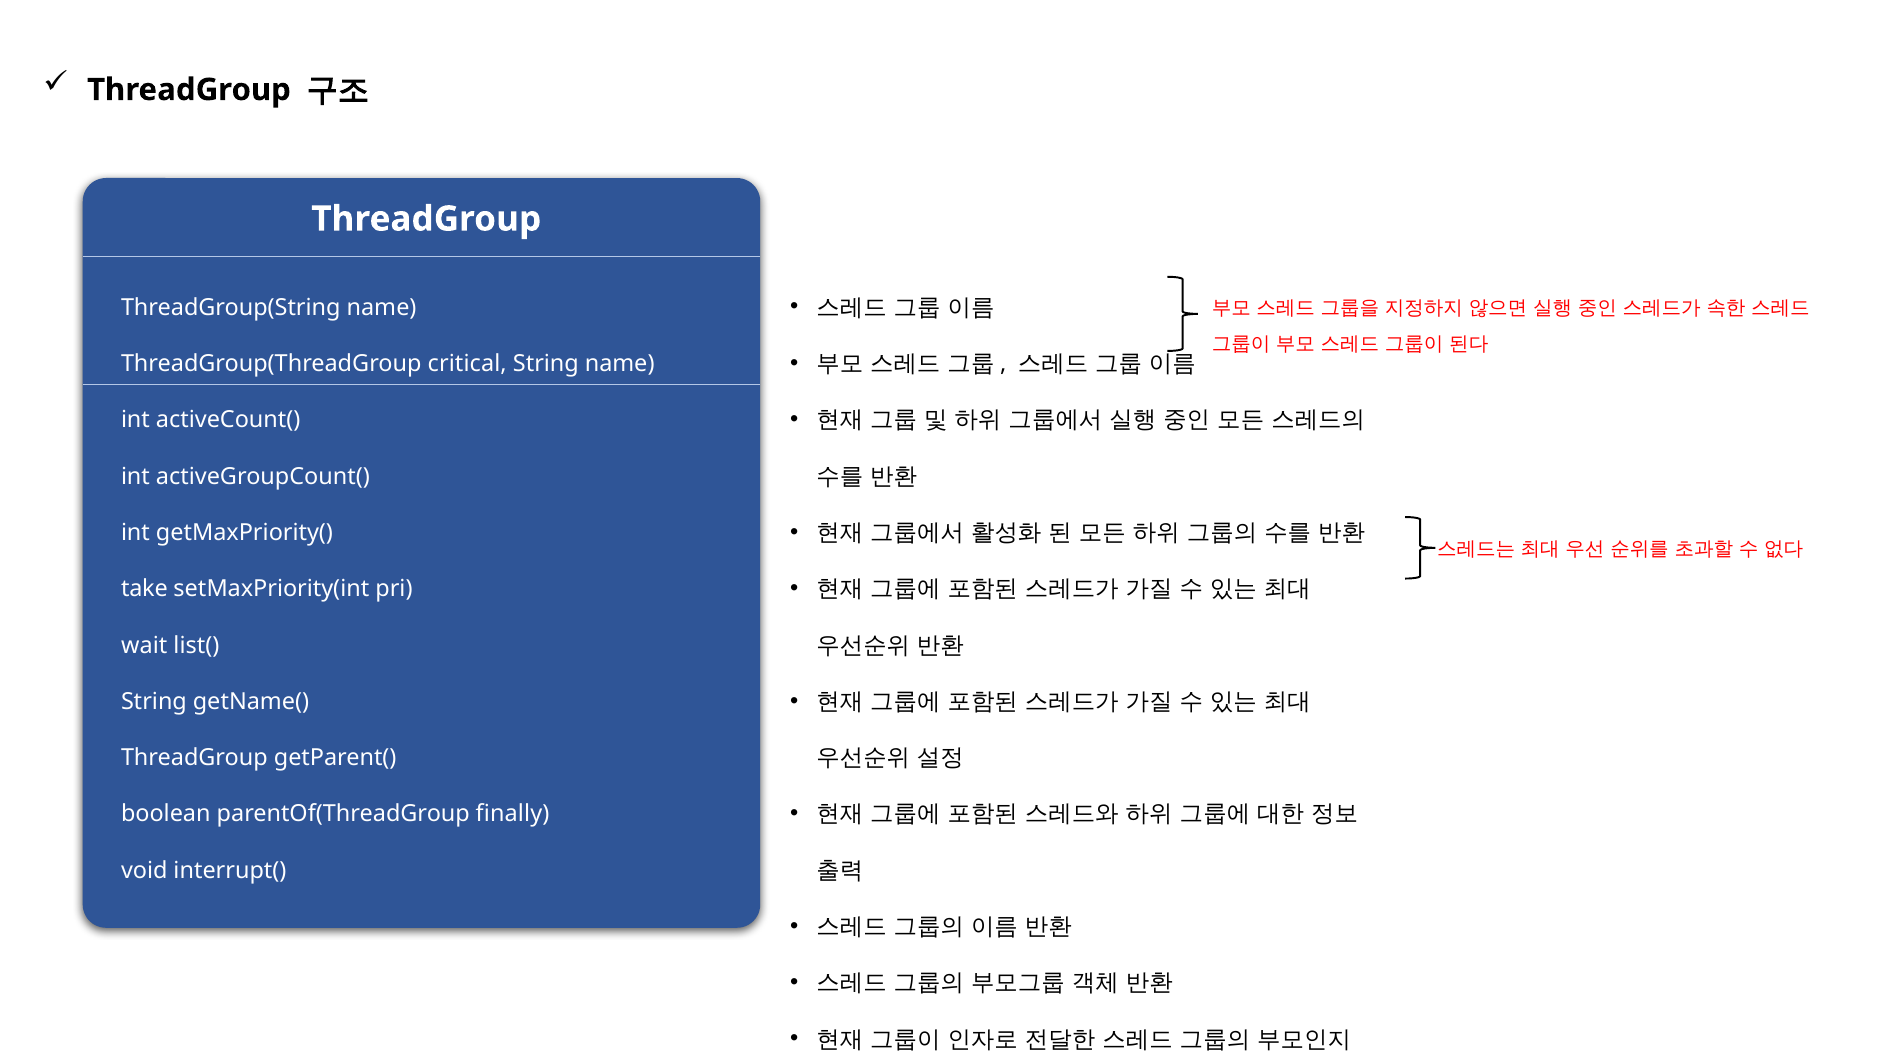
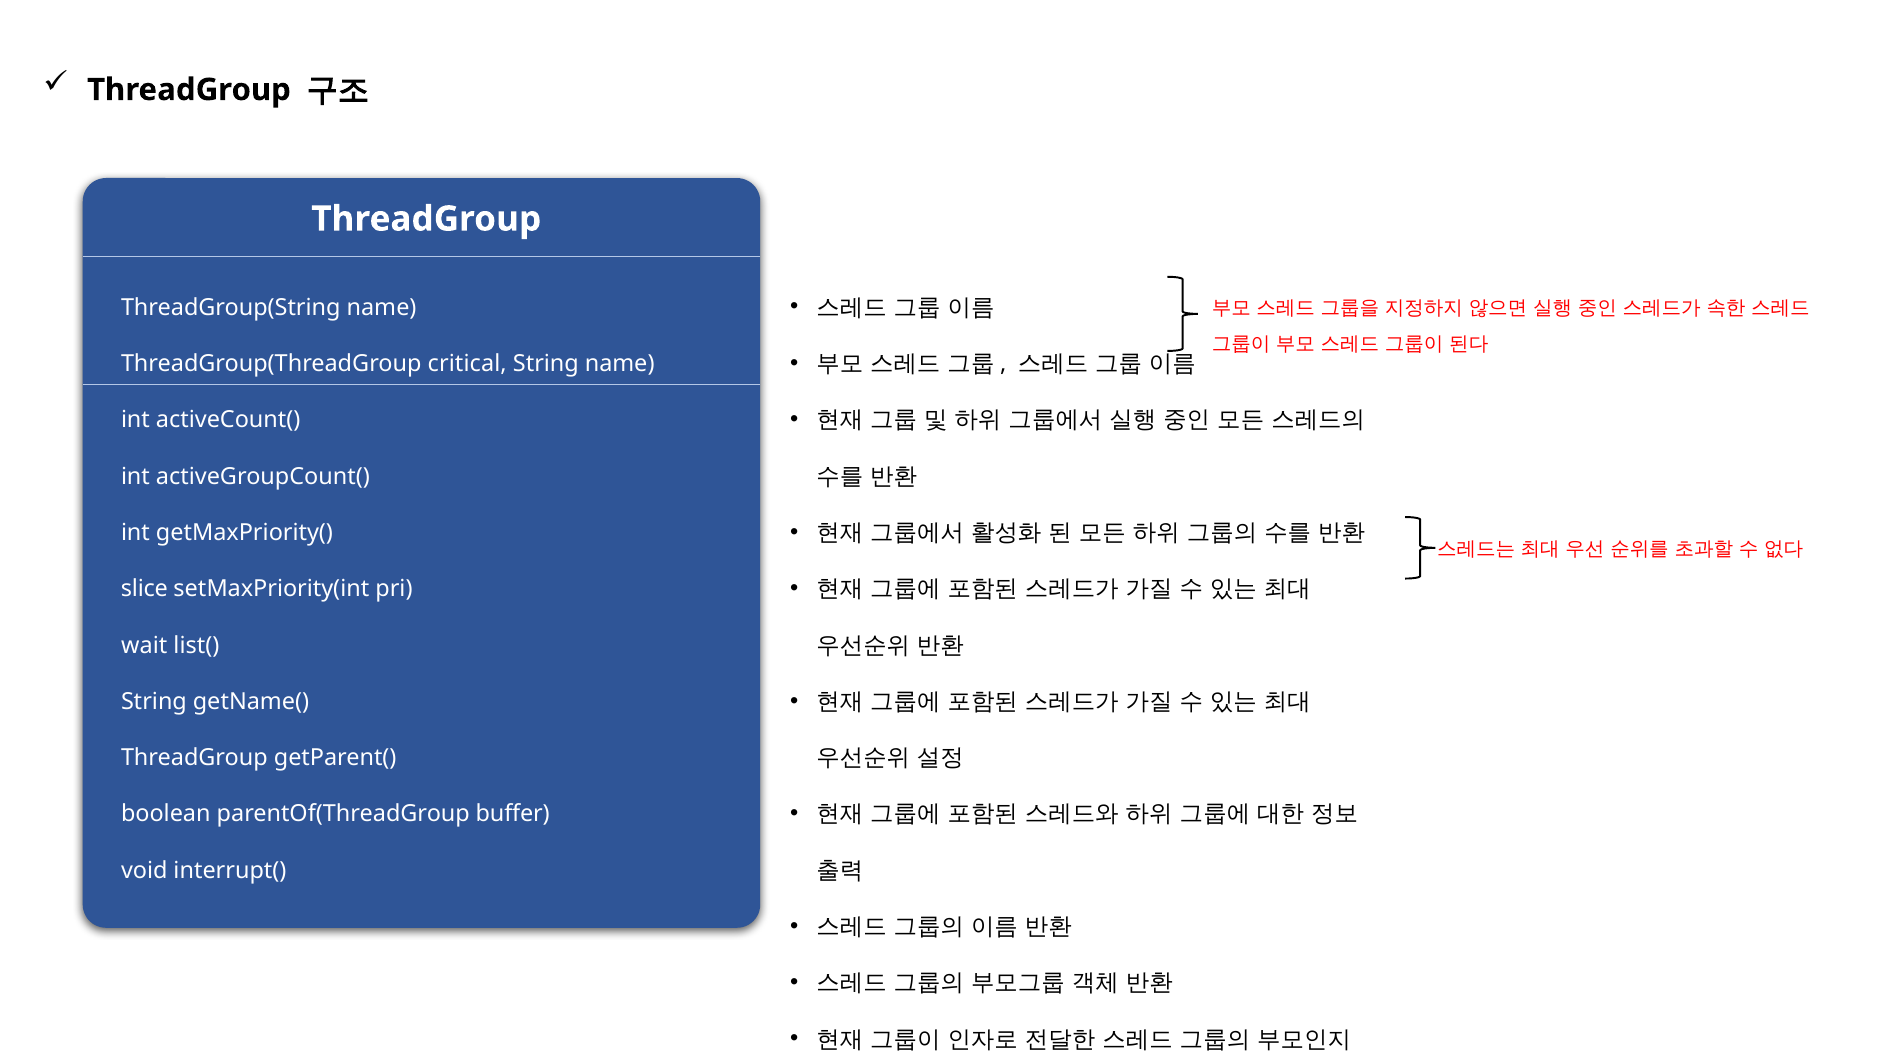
take: take -> slice
finally: finally -> buffer
